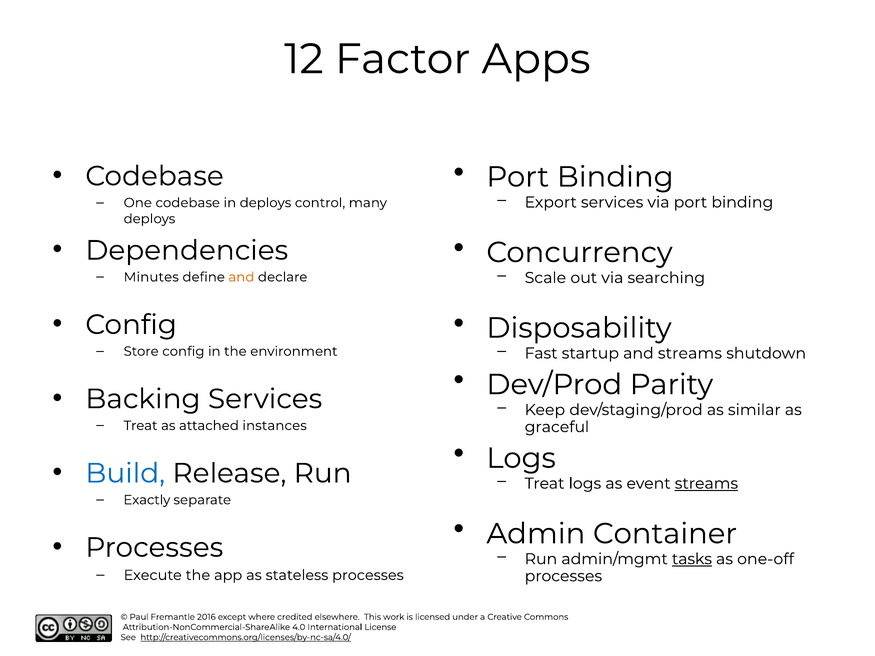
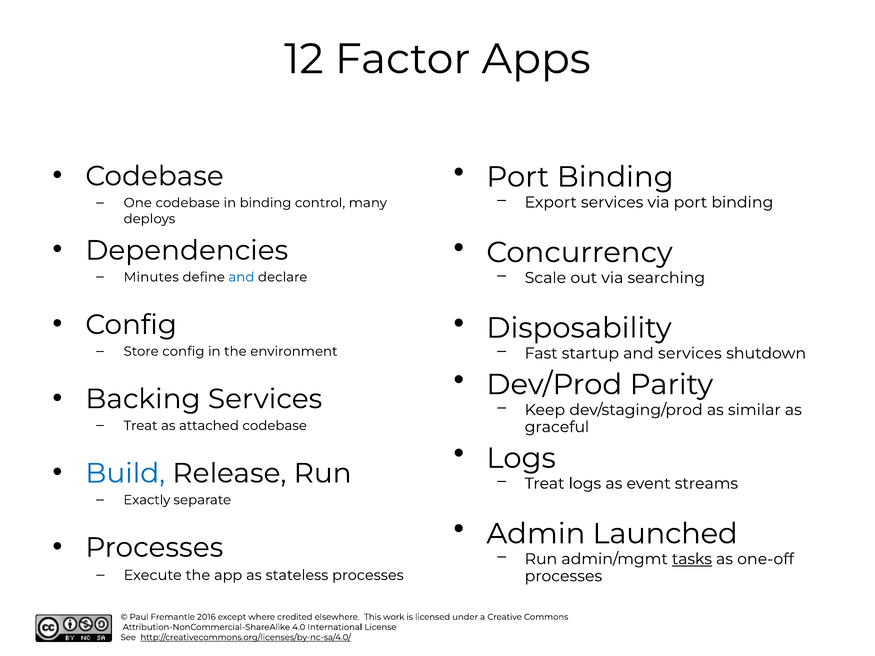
in deploys: deploys -> binding
and at (241, 277) colour: orange -> blue
and streams: streams -> services
attached instances: instances -> codebase
streams at (706, 484) underline: present -> none
Container: Container -> Launched
